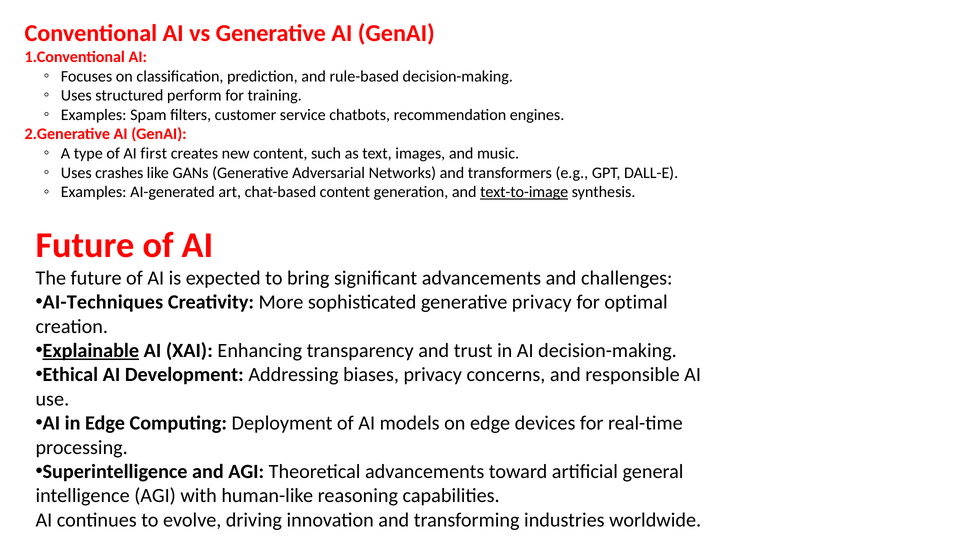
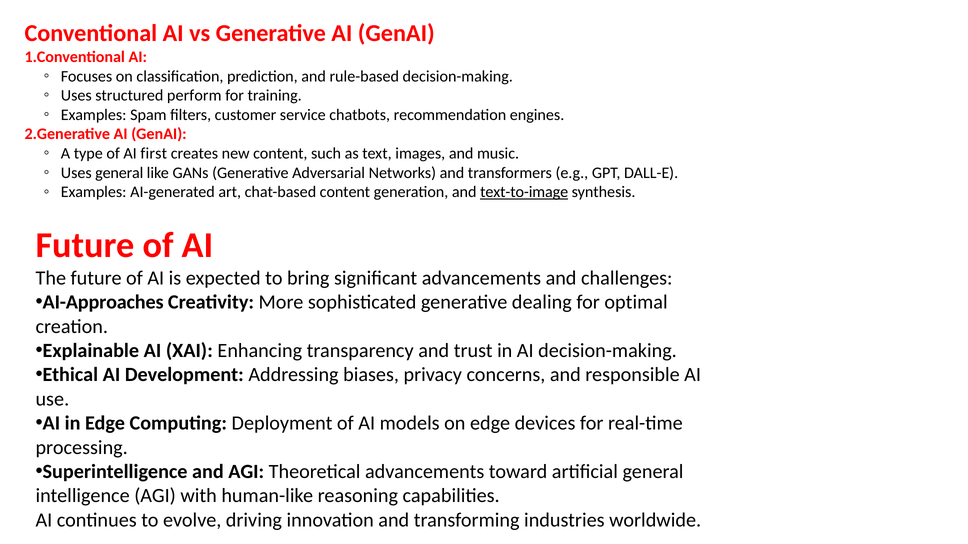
Uses crashes: crashes -> general
AI-Techniques: AI-Techniques -> AI-Approaches
generative privacy: privacy -> dealing
Explainable underline: present -> none
